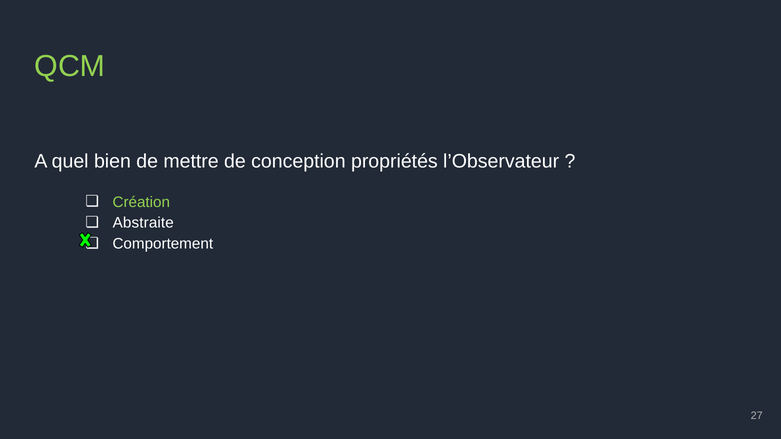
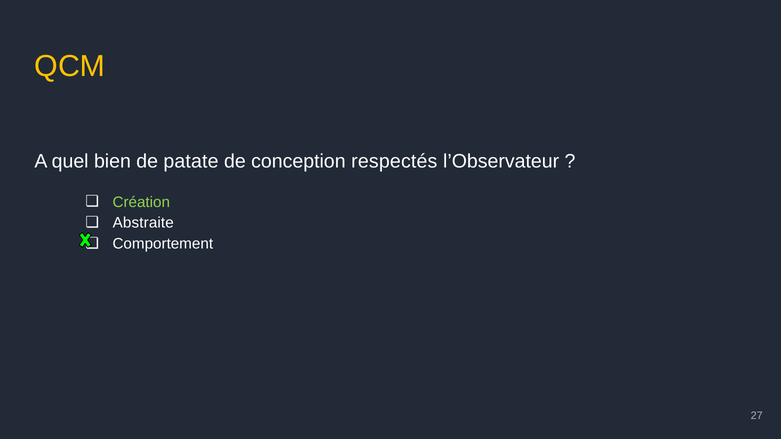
QCM colour: light green -> yellow
mettre: mettre -> patate
propriétés: propriétés -> respectés
